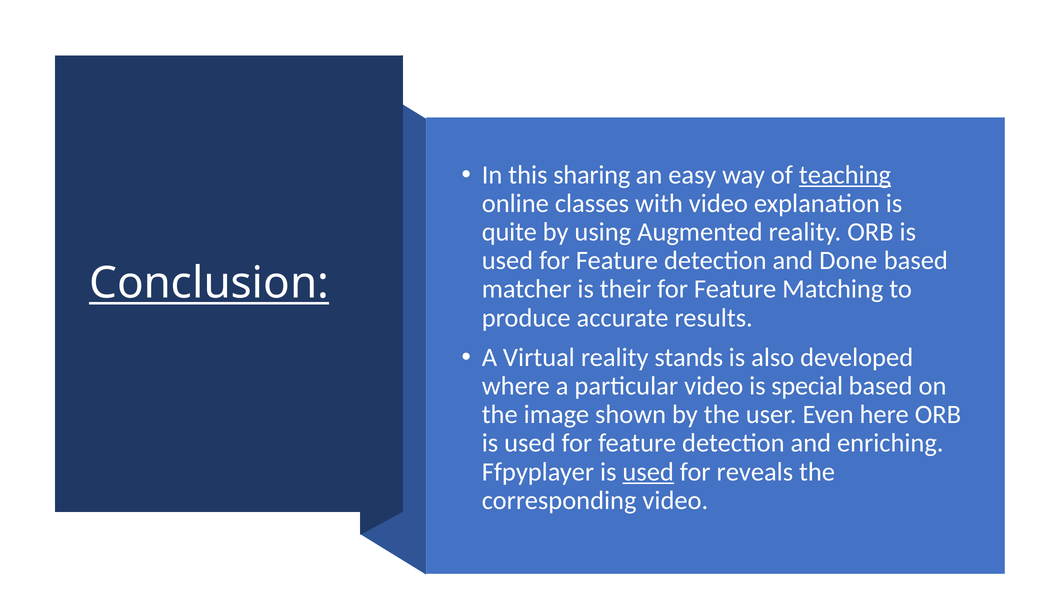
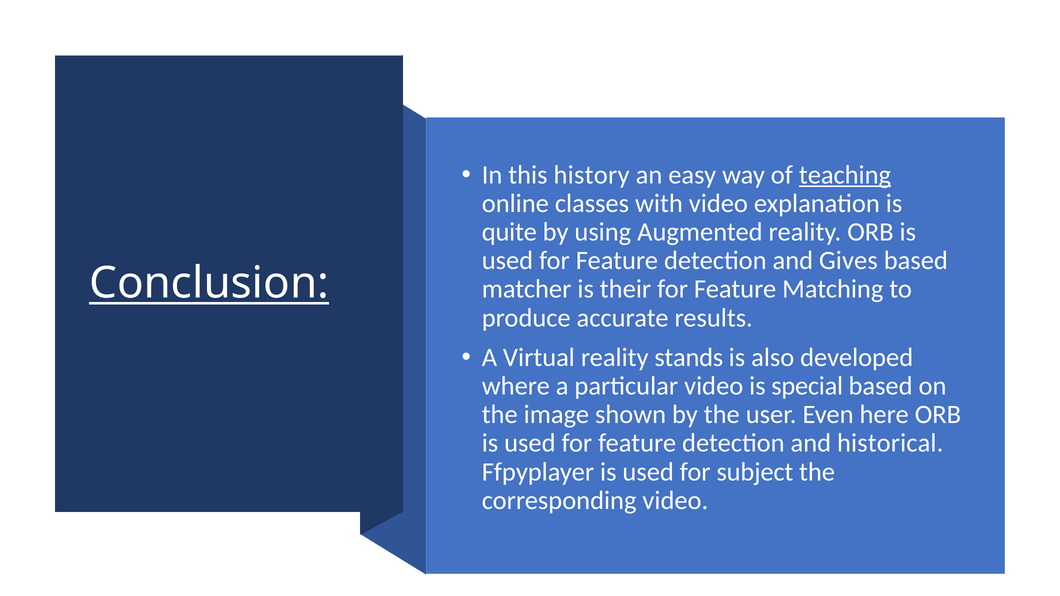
sharing: sharing -> history
Done: Done -> Gives
enriching: enriching -> historical
used at (648, 472) underline: present -> none
reveals: reveals -> subject
